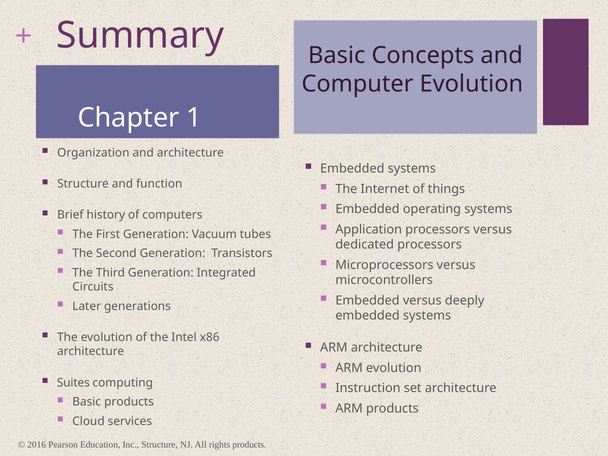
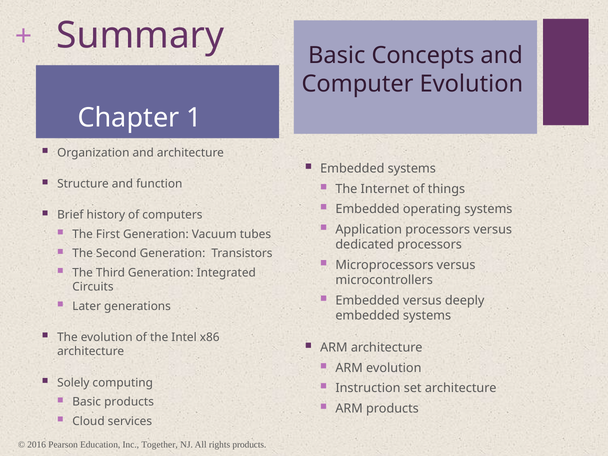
Suites: Suites -> Solely
Inc Structure: Structure -> Together
